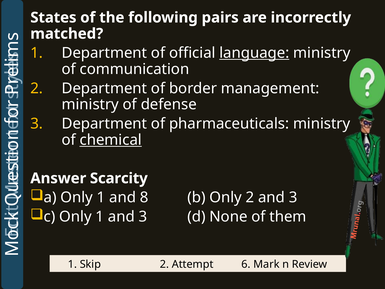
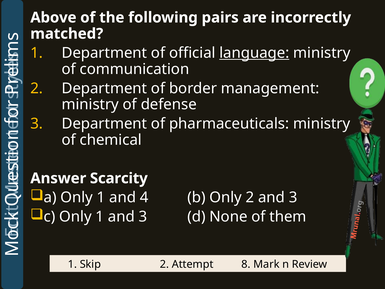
States: States -> Above
chemical underline: present -> none
8: 8 -> 4
6: 6 -> 8
